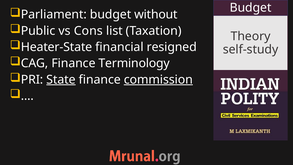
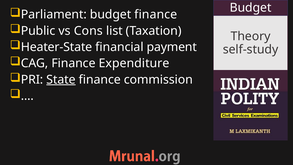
budget without: without -> finance
resigned: resigned -> payment
Terminology: Terminology -> Expenditure
commission underline: present -> none
